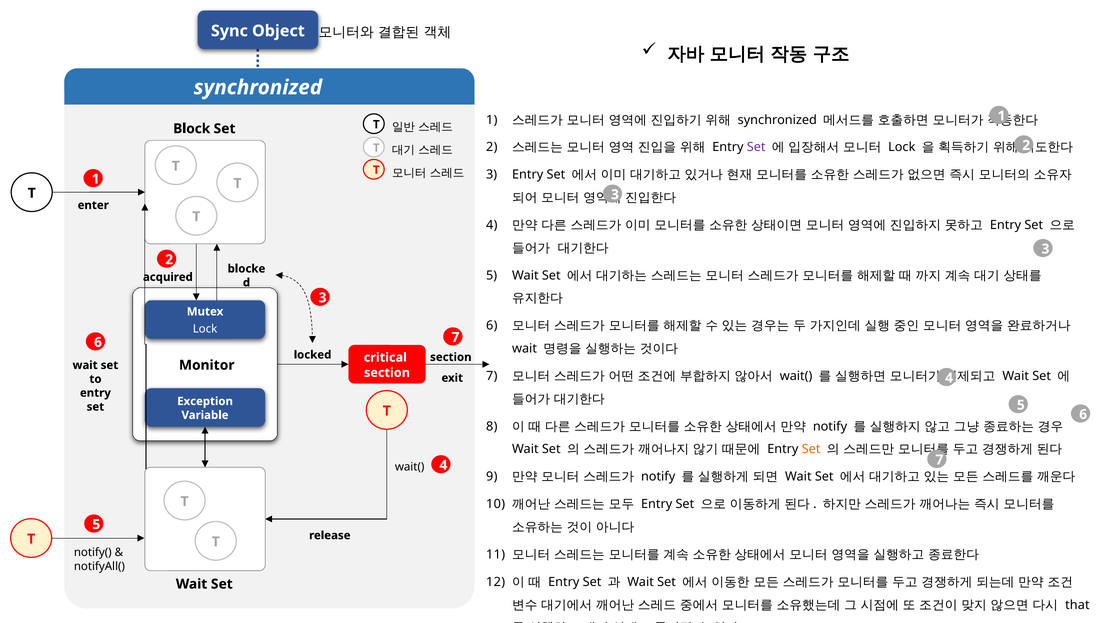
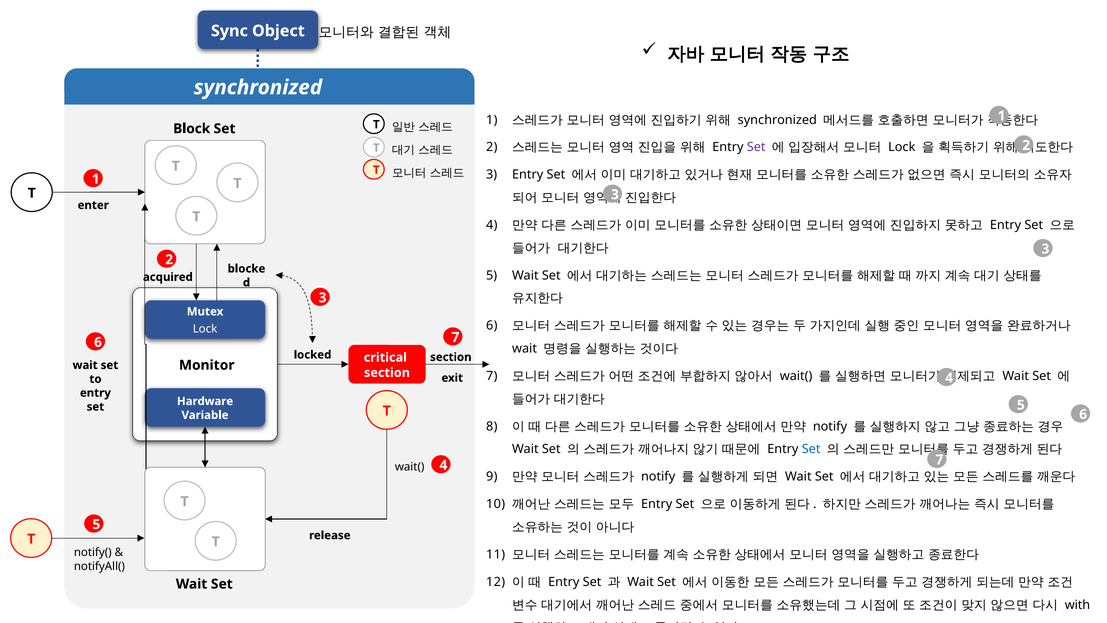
Exception: Exception -> Hardware
Set at (811, 449) colour: orange -> blue
that: that -> with
